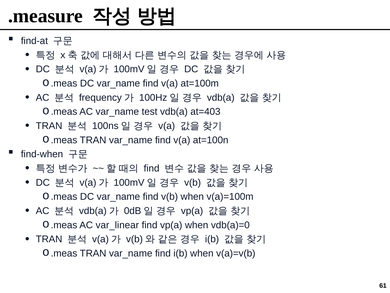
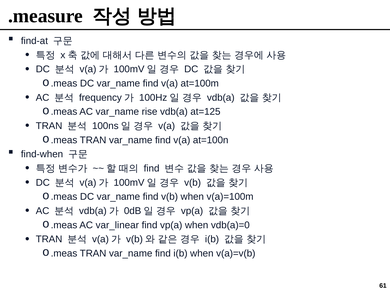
test: test -> rise
at=403: at=403 -> at=125
